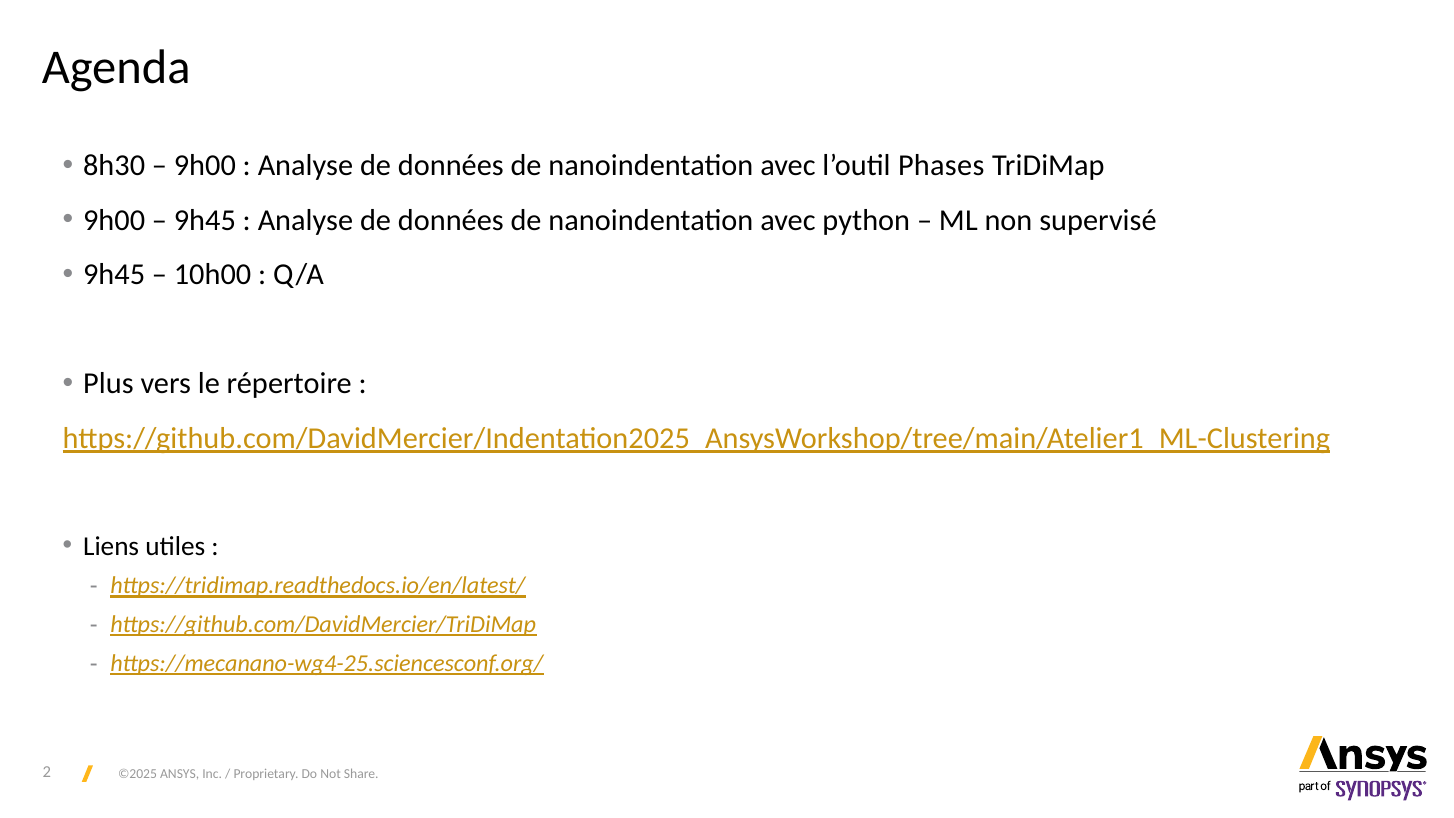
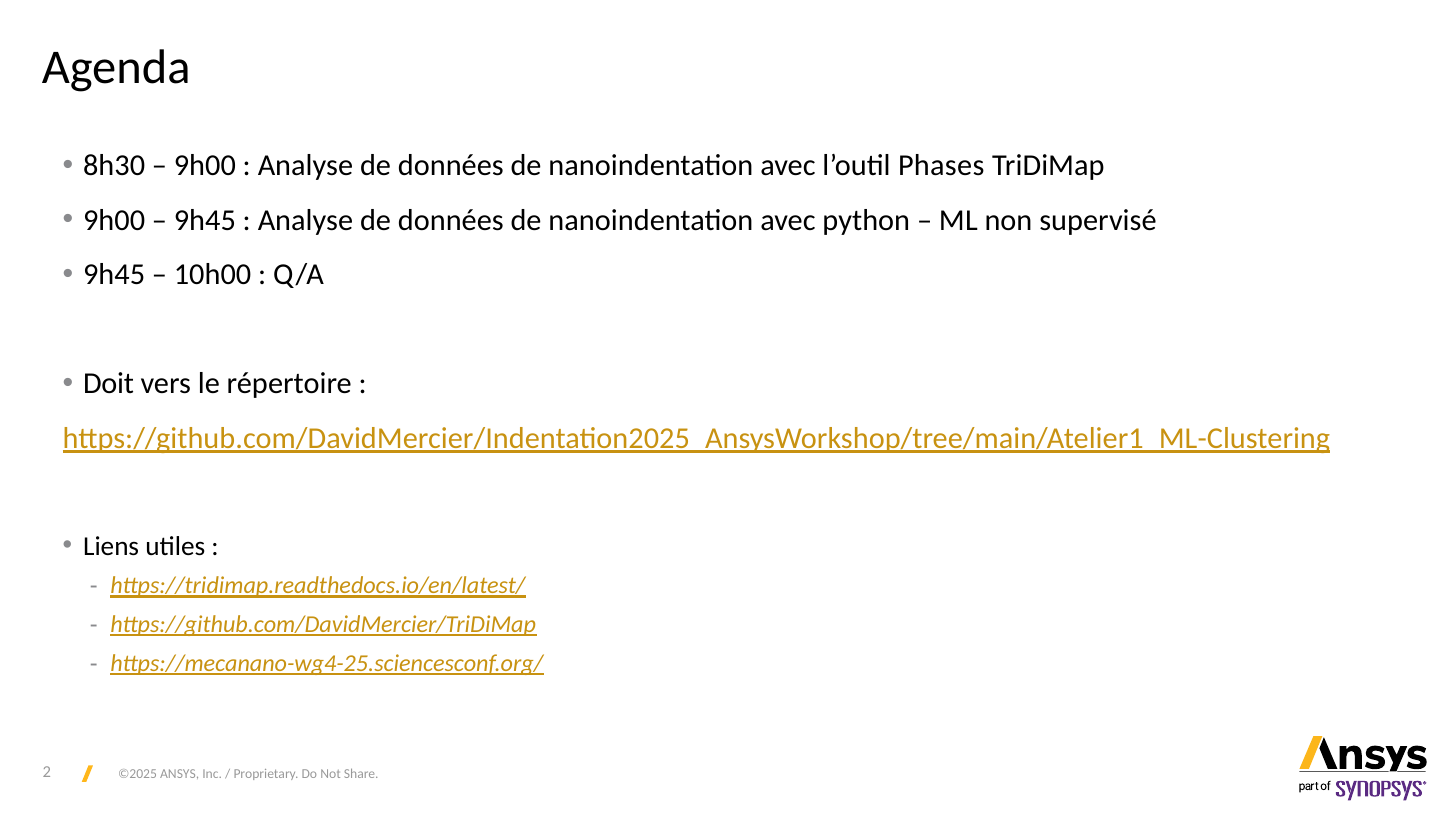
Plus: Plus -> Doit
